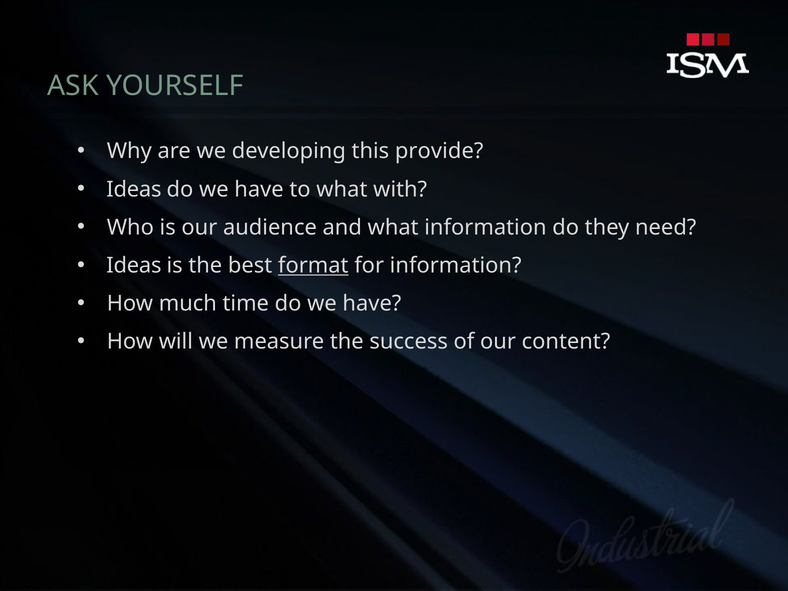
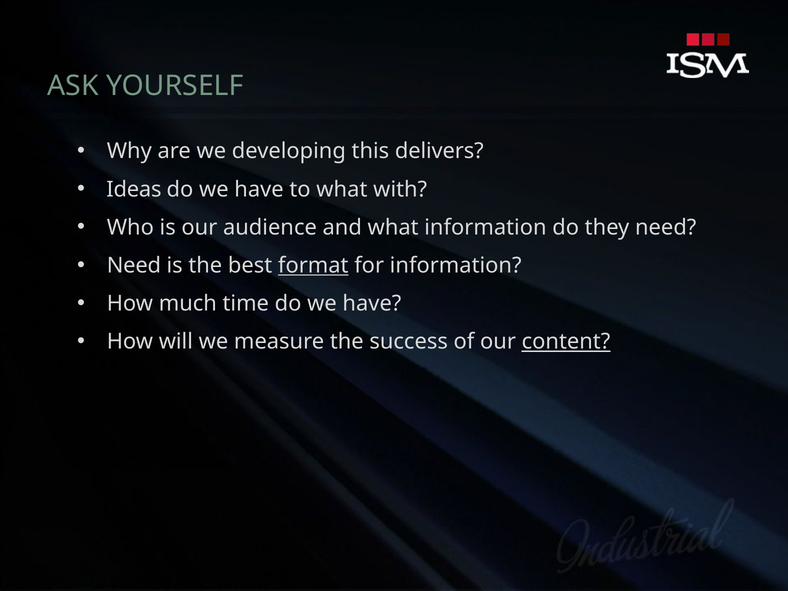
provide: provide -> delivers
Ideas at (134, 266): Ideas -> Need
content underline: none -> present
